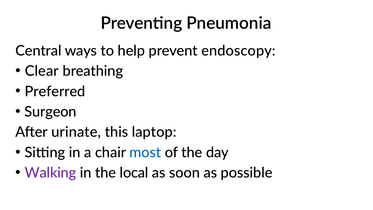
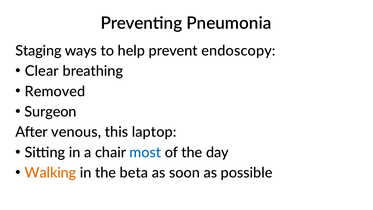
Central: Central -> Staging
Preferred: Preferred -> Removed
urinate: urinate -> venous
Walking colour: purple -> orange
local: local -> beta
